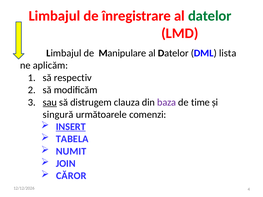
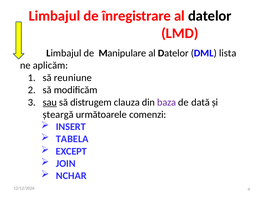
datelor at (210, 16) colour: green -> black
respectiv: respectiv -> reuniune
time: time -> dată
singură: singură -> șteargă
INSERT underline: present -> none
NUMIT: NUMIT -> EXCEPT
CĂROR: CĂROR -> NCHAR
